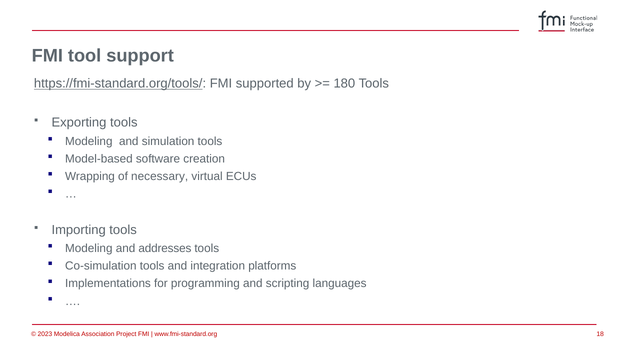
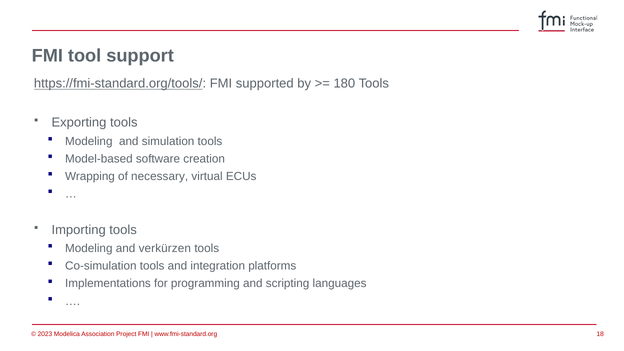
addresses: addresses -> verkürzen
